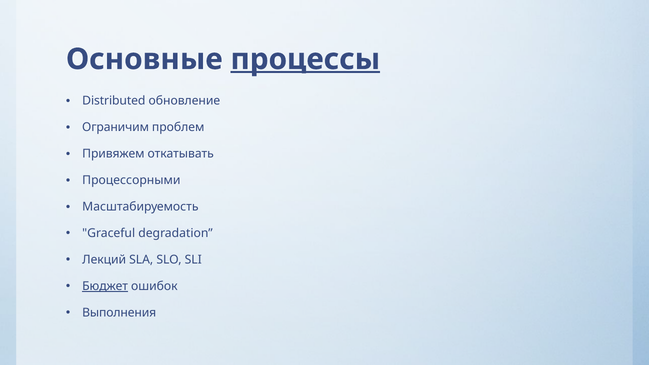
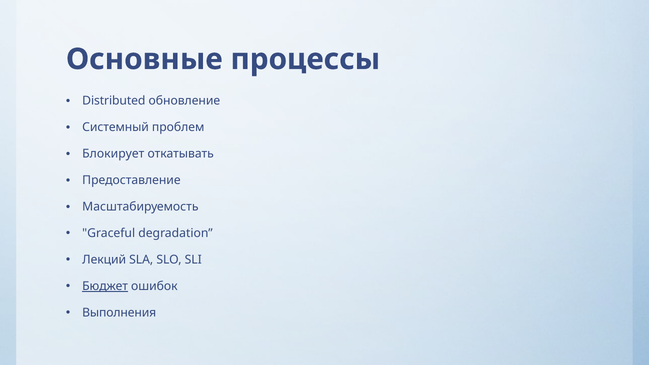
процессы underline: present -> none
Ограничим: Ограничим -> Системный
Привяжем: Привяжем -> Блокирует
Процессорными: Процессорными -> Предоставление
